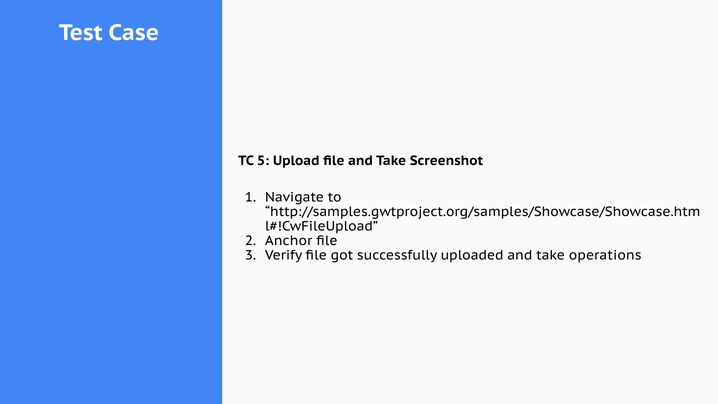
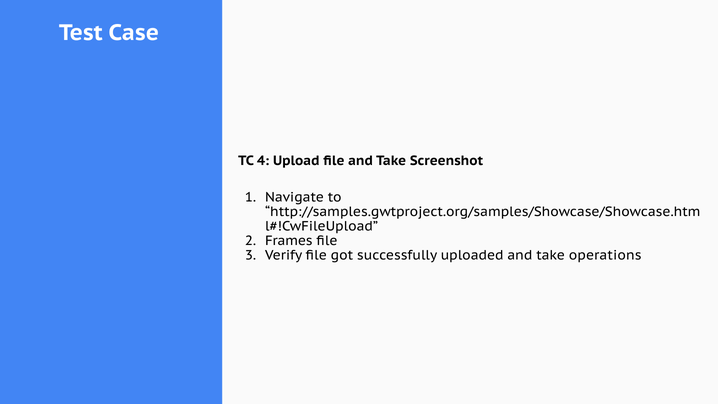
5: 5 -> 4
Anchor: Anchor -> Frames
